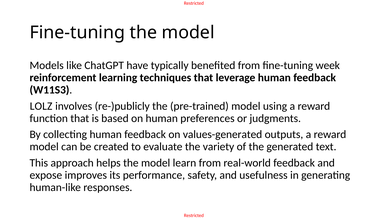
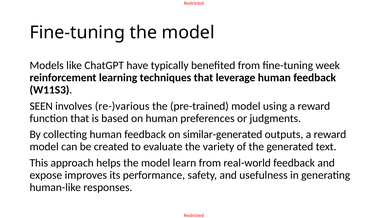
LOLZ: LOLZ -> SEEN
re-)publicly: re-)publicly -> re-)various
values-generated: values-generated -> similar-generated
